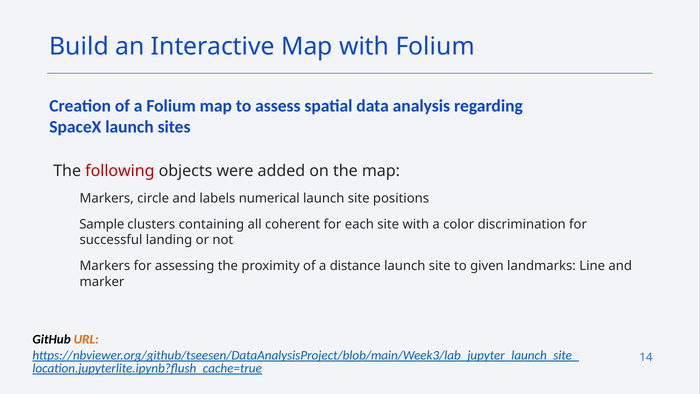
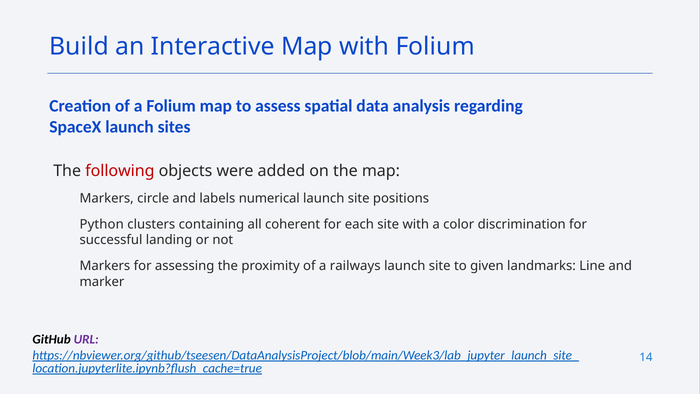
Sample: Sample -> Python
distance: distance -> railways
URL colour: orange -> purple
